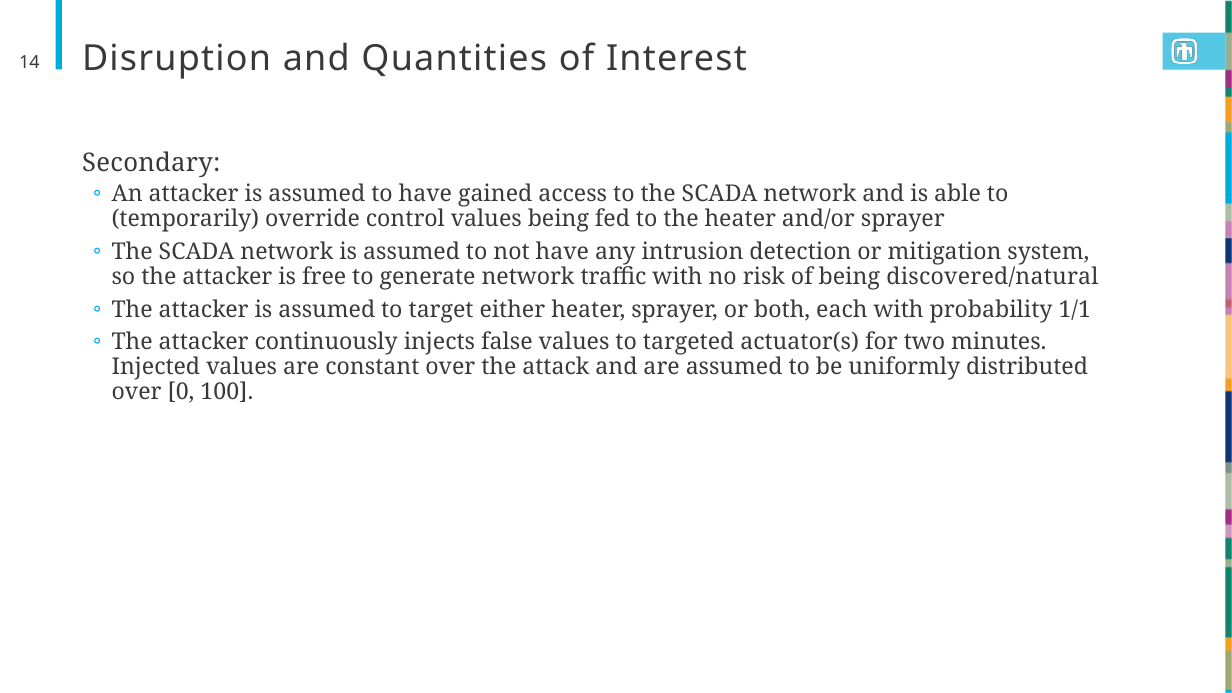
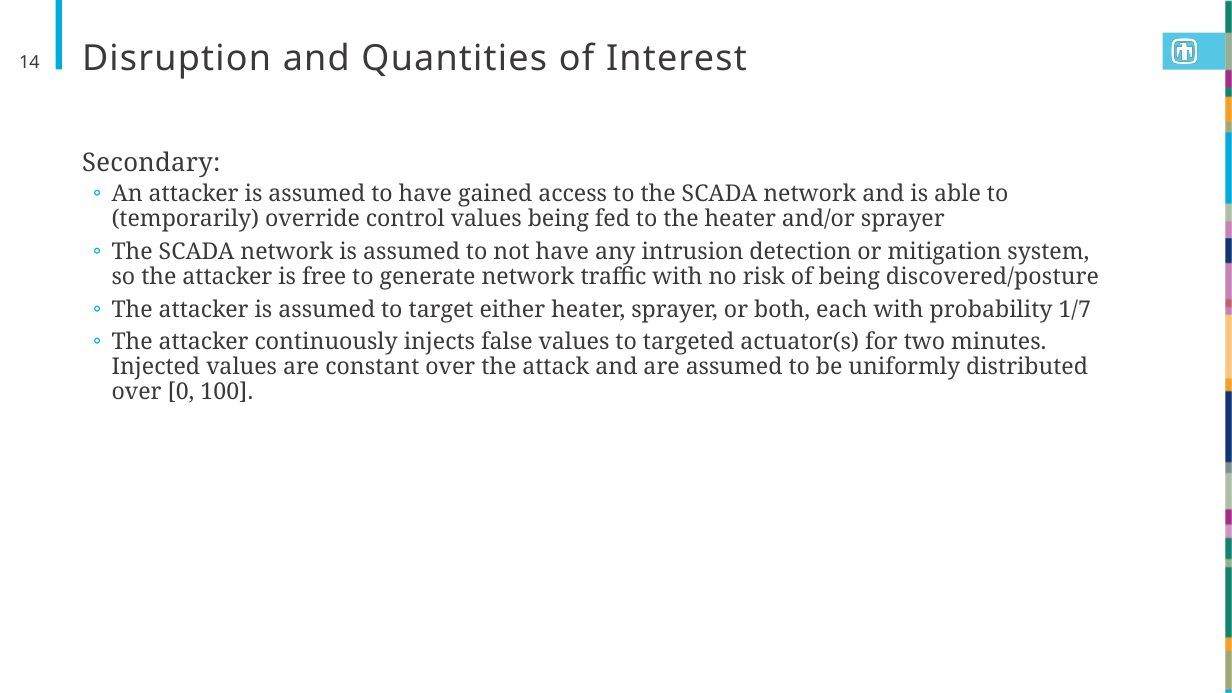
discovered/natural: discovered/natural -> discovered/posture
1/1: 1/1 -> 1/7
